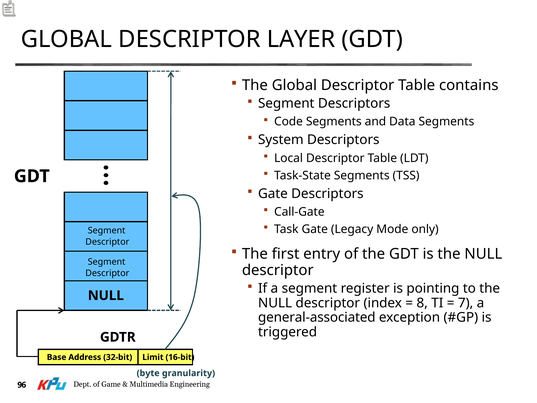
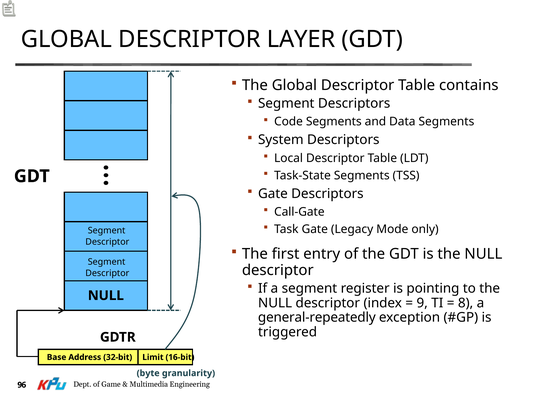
8: 8 -> 9
7: 7 -> 8
general-associated: general-associated -> general-repeatedly
